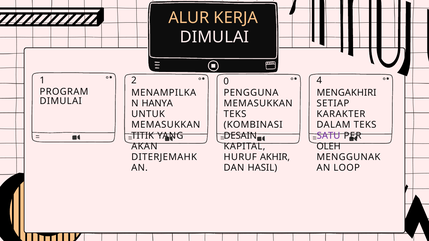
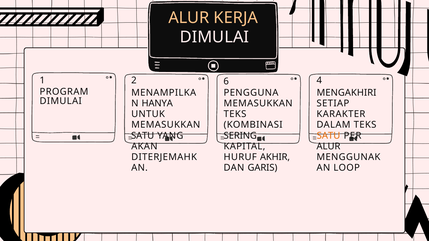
0: 0 -> 6
TITIK at (143, 136): TITIK -> SATU
DESAIN: DESAIN -> SERING
SATU at (328, 136) colour: purple -> orange
OLEH at (329, 146): OLEH -> ALUR
HASIL: HASIL -> GARIS
